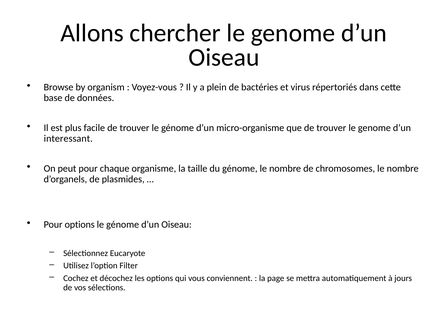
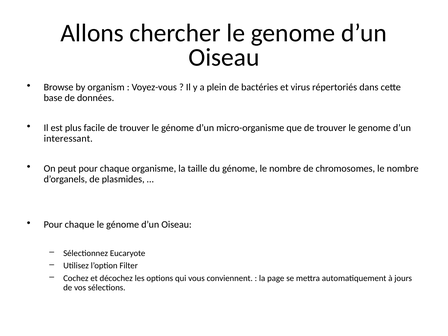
options at (80, 225): options -> chaque
